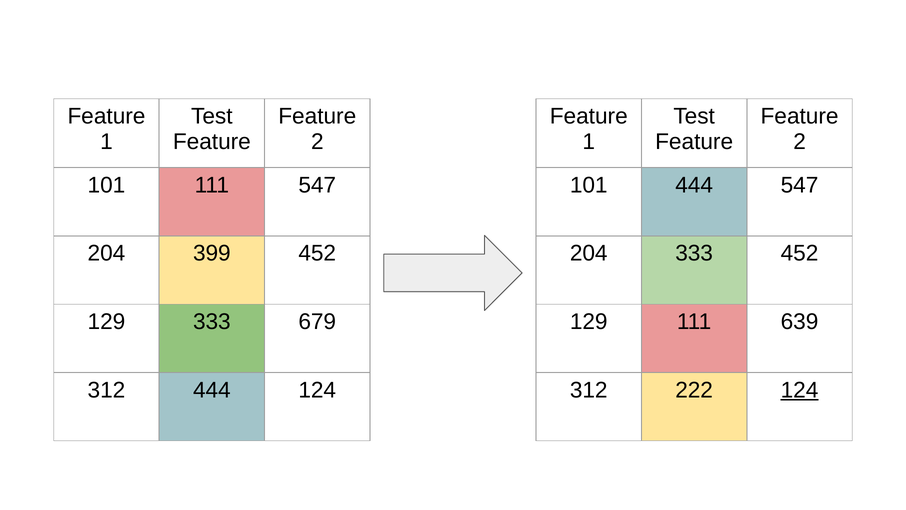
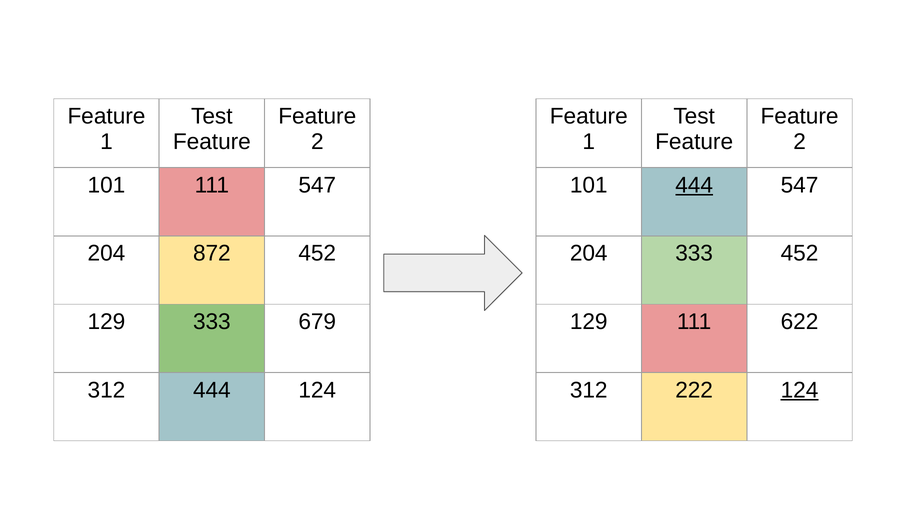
444 at (694, 185) underline: none -> present
399: 399 -> 872
639: 639 -> 622
